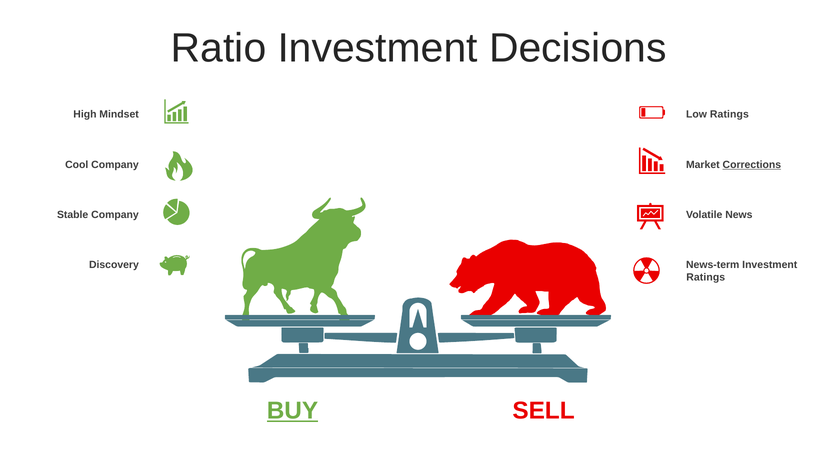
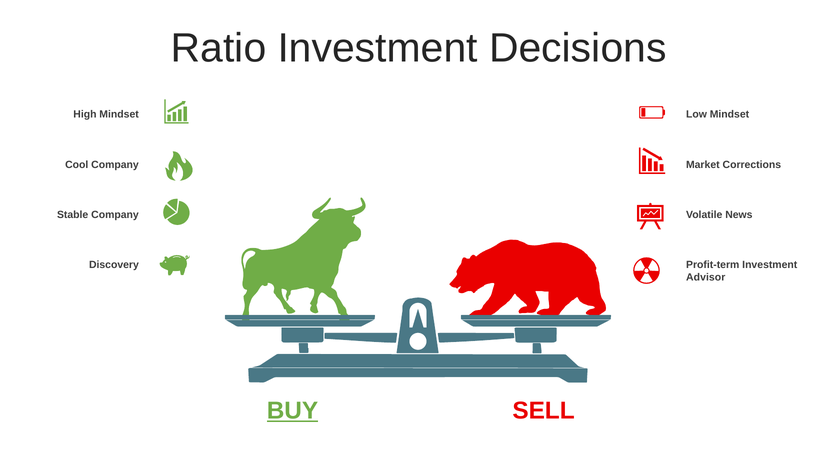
Low Ratings: Ratings -> Mindset
Corrections underline: present -> none
News-term: News-term -> Profit-term
Ratings at (706, 278): Ratings -> Advisor
